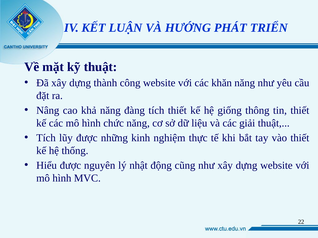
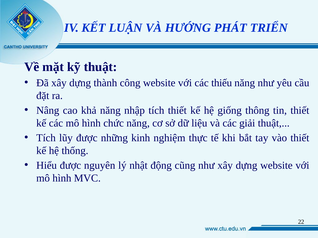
khăn: khăn -> thiếu
đàng: đàng -> nhập
